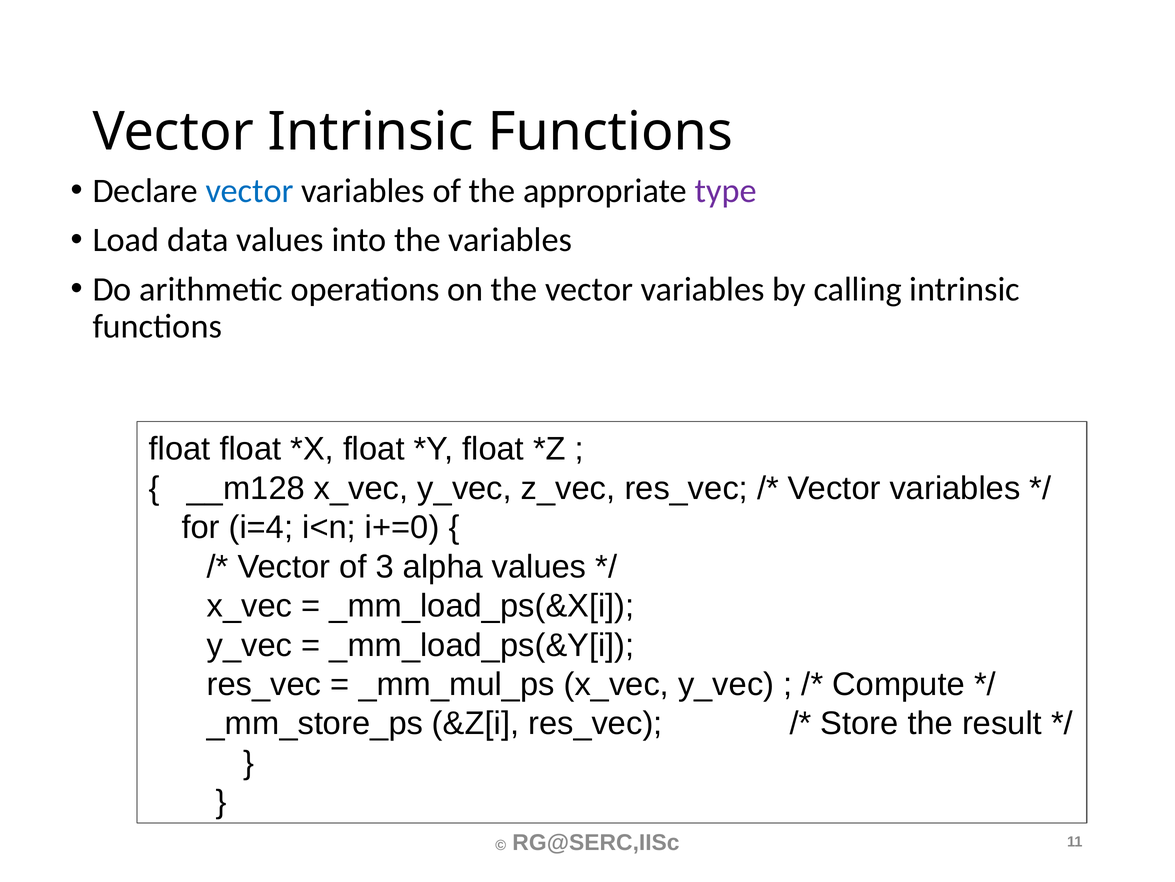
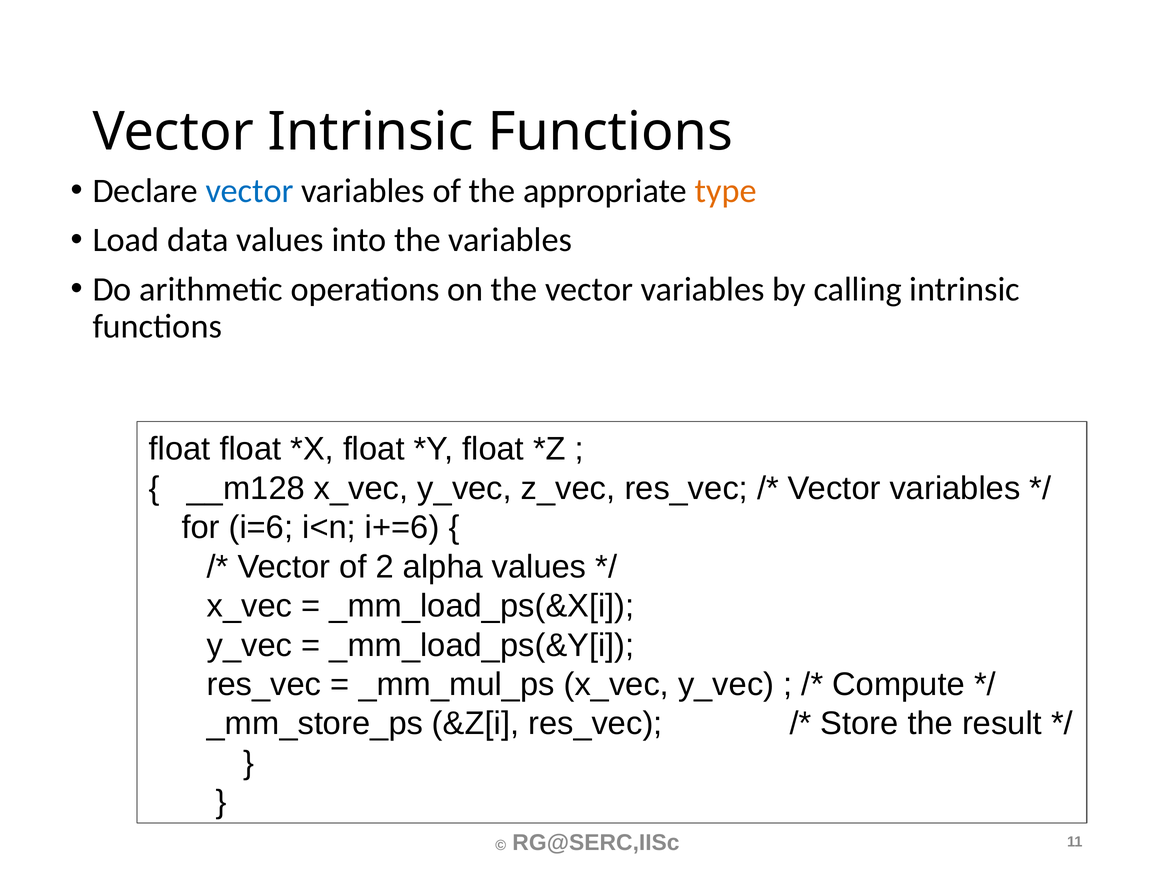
type colour: purple -> orange
i=4: i=4 -> i=6
i+=0: i+=0 -> i+=6
3: 3 -> 2
